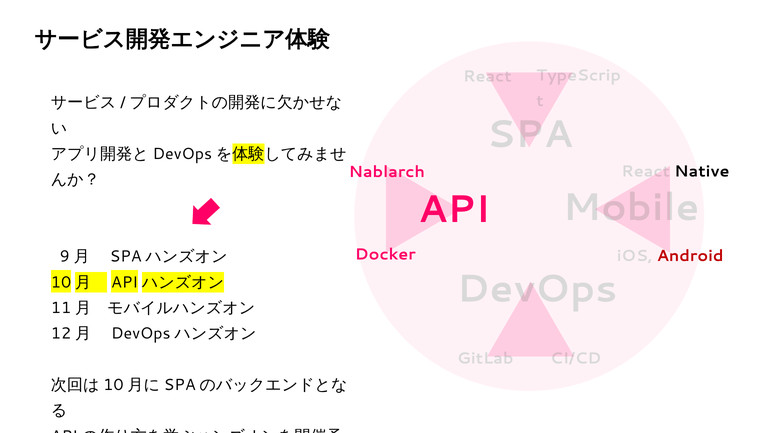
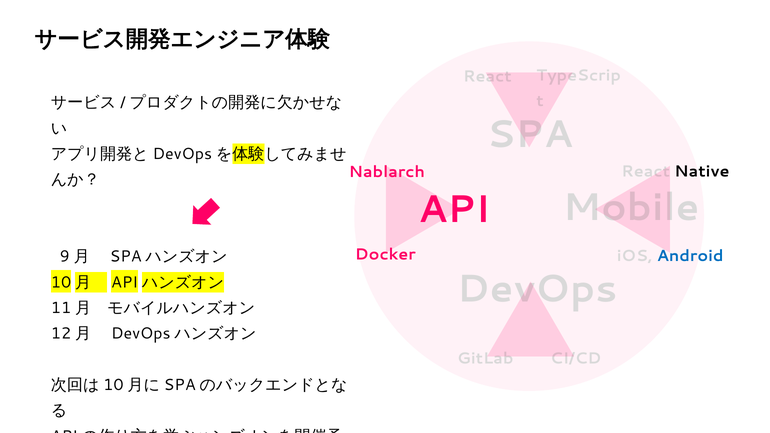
Android colour: red -> blue
